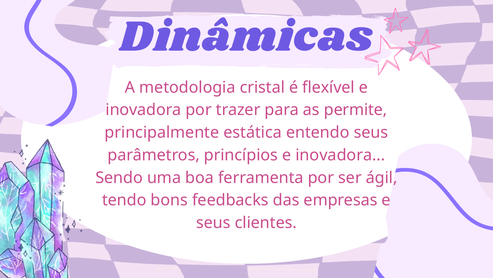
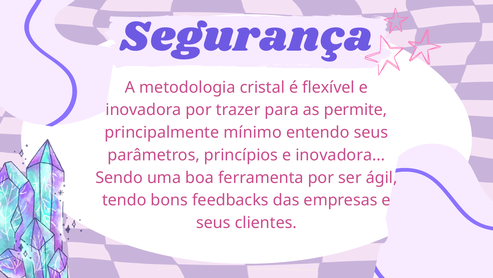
Dinâmicas: Dinâmicas -> Segurança
estática: estática -> mínimo
